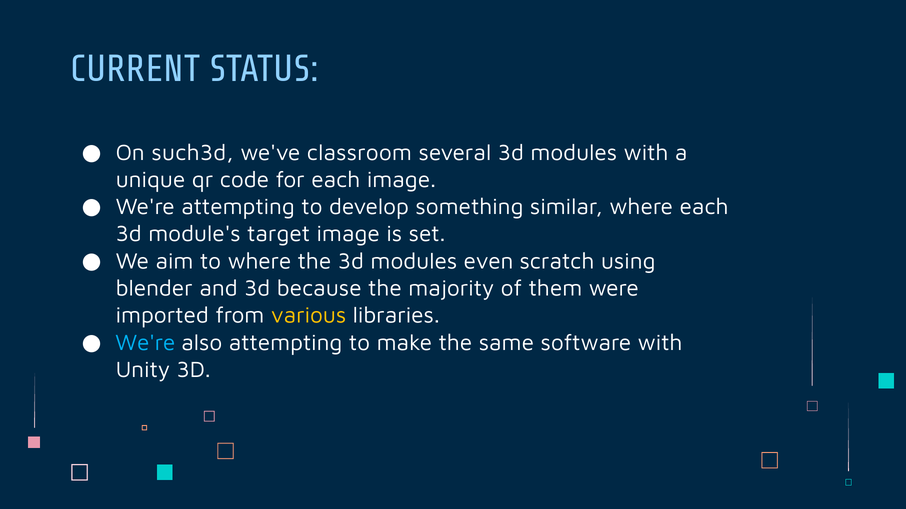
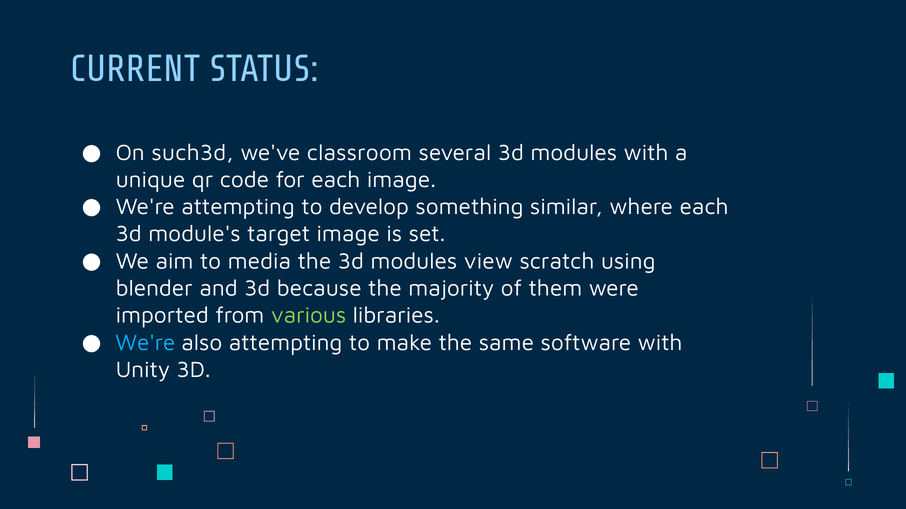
to where: where -> media
even: even -> view
various colour: yellow -> light green
